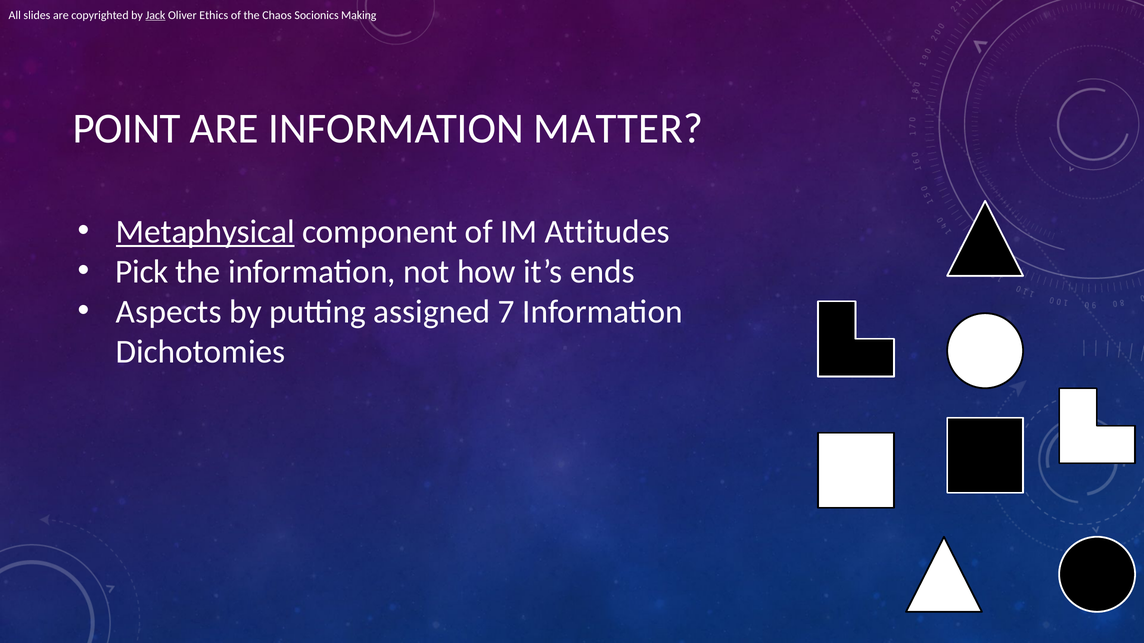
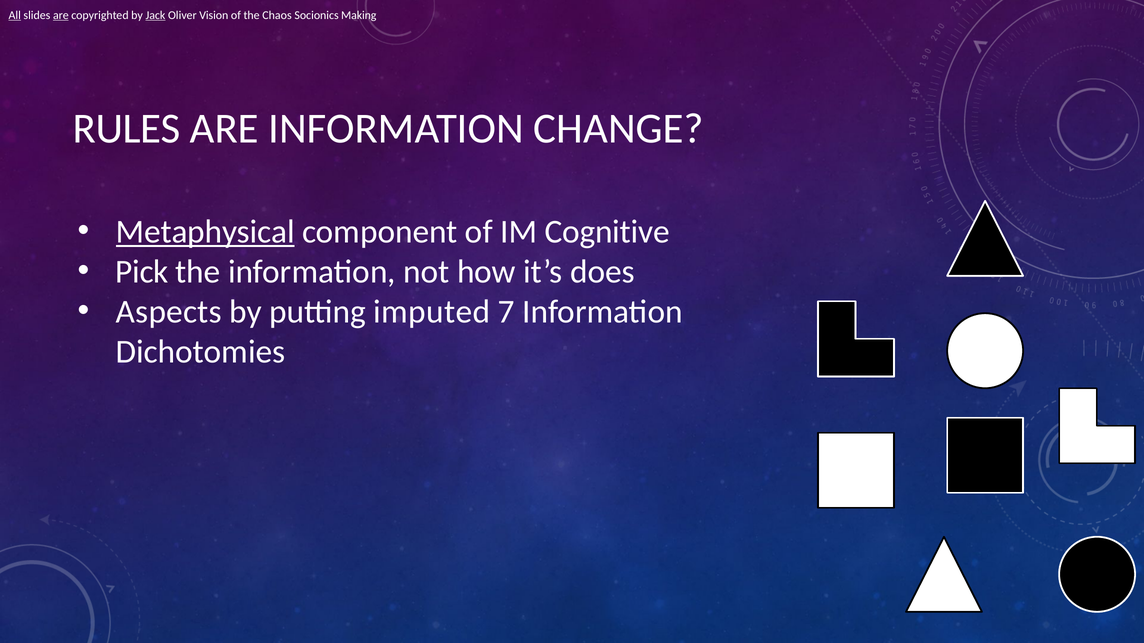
All underline: none -> present
are at (61, 15) underline: none -> present
Ethics: Ethics -> Vision
POINT: POINT -> RULES
MATTER: MATTER -> CHANGE
Attitudes: Attitudes -> Cognitive
ends: ends -> does
assigned: assigned -> imputed
